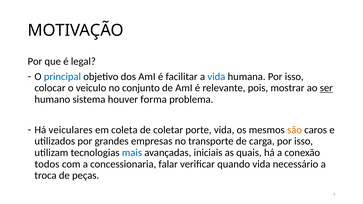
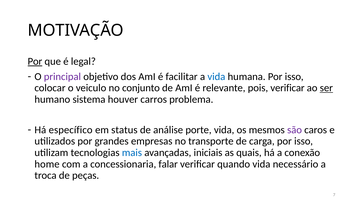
Por at (35, 61) underline: none -> present
principal colour: blue -> purple
pois mostrar: mostrar -> verificar
forma: forma -> carros
veiculares: veiculares -> específico
coleta: coleta -> status
coletar: coletar -> análise
são colour: orange -> purple
todos: todos -> home
